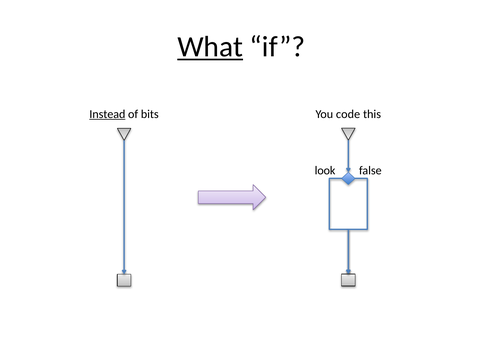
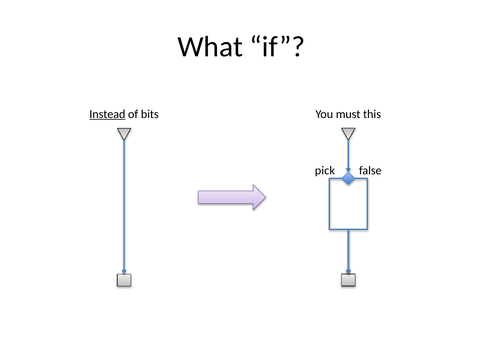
What underline: present -> none
code: code -> must
look: look -> pick
